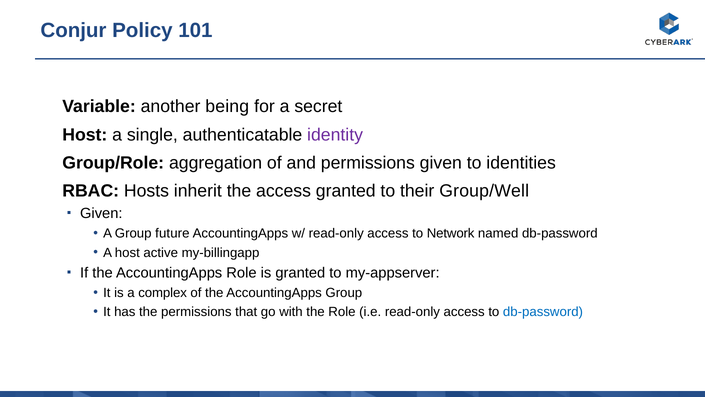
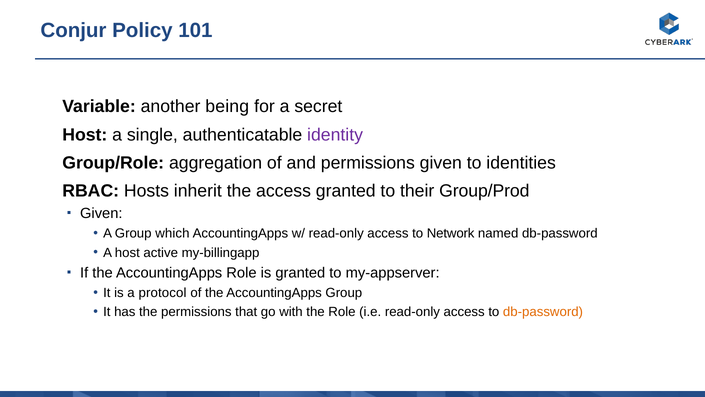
Group/Well: Group/Well -> Group/Prod
future: future -> which
complex: complex -> protocol
db-password at (543, 312) colour: blue -> orange
